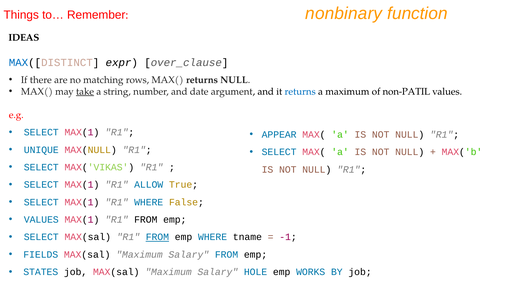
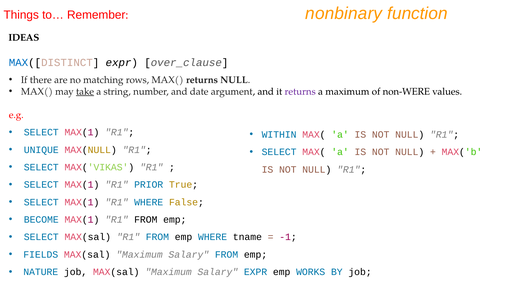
returns at (300, 91) colour: blue -> purple
non-PATIL: non-PATIL -> non-WERE
APPEAR: APPEAR -> WITHIN
ALLOW: ALLOW -> PRIOR
VALUES at (41, 219): VALUES -> BECOME
FROM at (157, 236) underline: present -> none
STATES: STATES -> NATURE
Salary HOLE: HOLE -> EXPR
